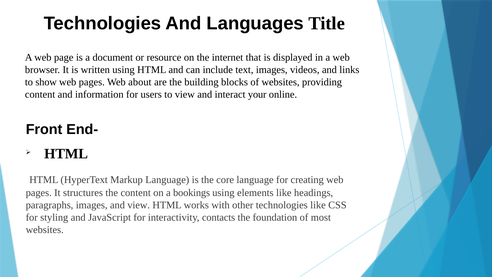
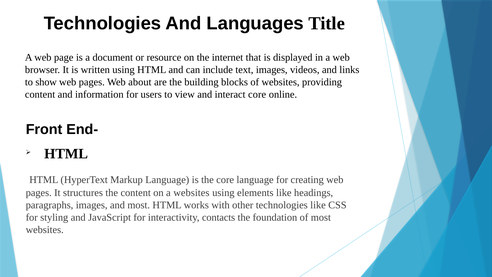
interact your: your -> core
a bookings: bookings -> websites
and view: view -> most
